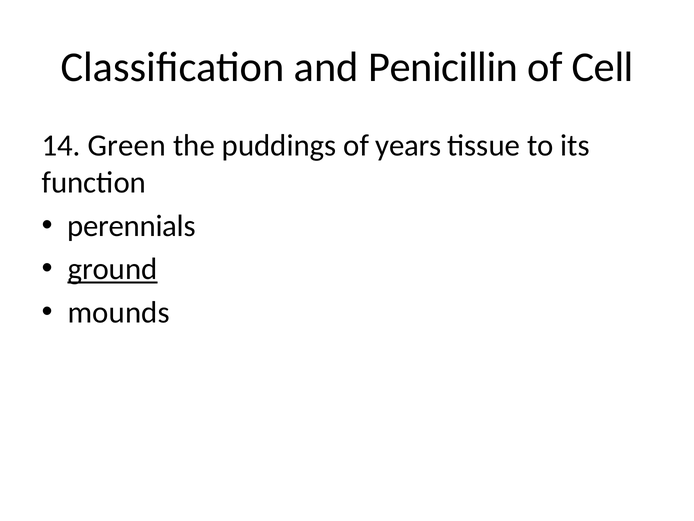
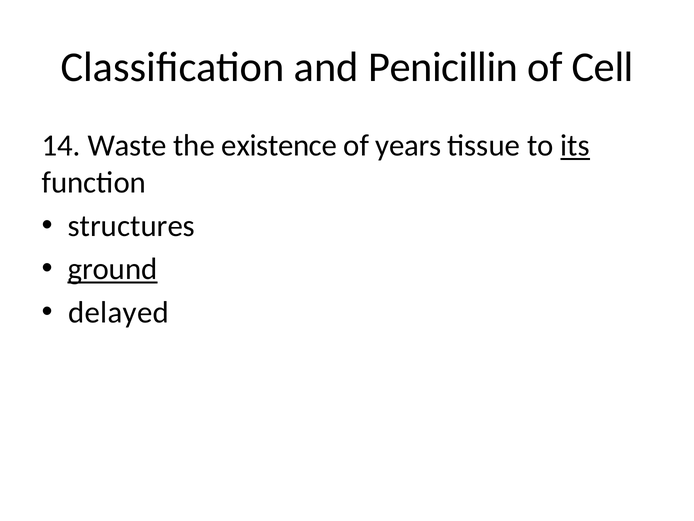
Green: Green -> Waste
puddings: puddings -> existence
its underline: none -> present
perennials: perennials -> structures
mounds: mounds -> delayed
